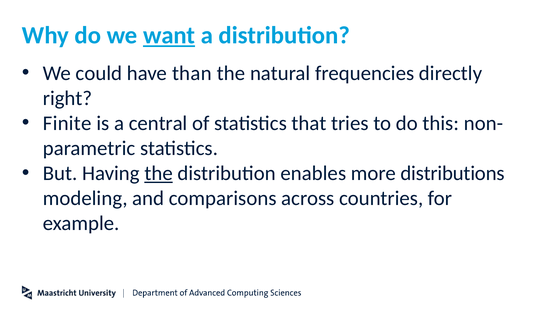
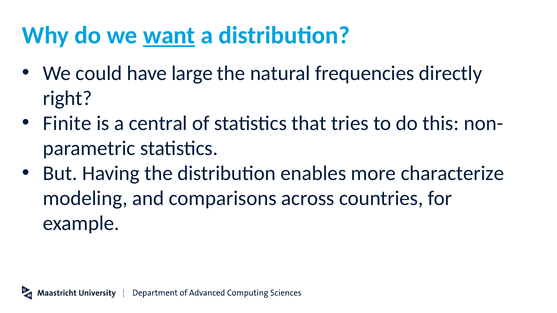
than: than -> large
the at (159, 173) underline: present -> none
distributions: distributions -> characterize
